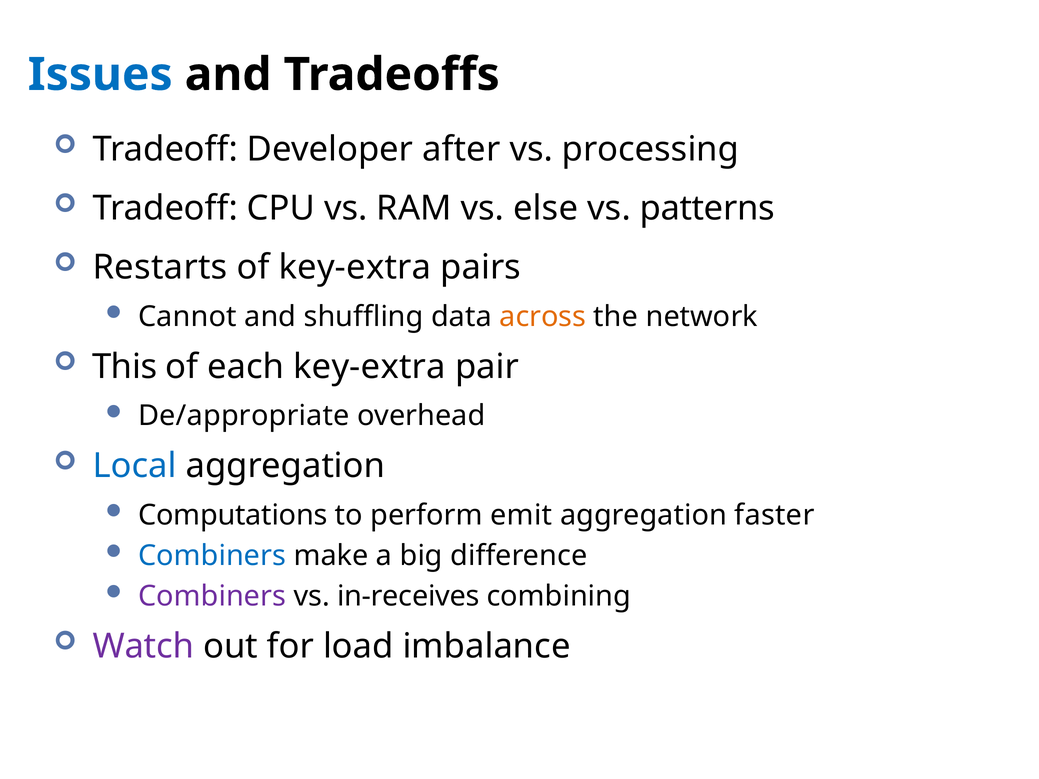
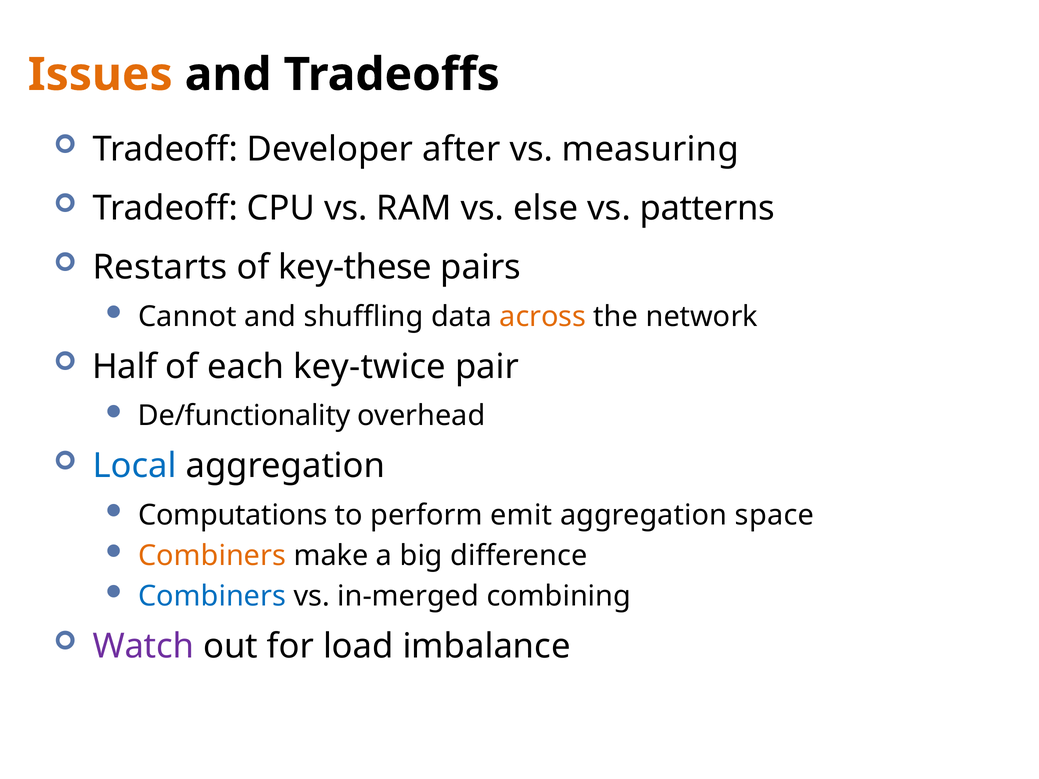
Issues colour: blue -> orange
processing: processing -> measuring
of key-extra: key-extra -> key-these
This: This -> Half
each key-extra: key-extra -> key-twice
De/appropriate: De/appropriate -> De/functionality
faster: faster -> space
Combiners at (212, 556) colour: blue -> orange
Combiners at (212, 596) colour: purple -> blue
in-receives: in-receives -> in-merged
